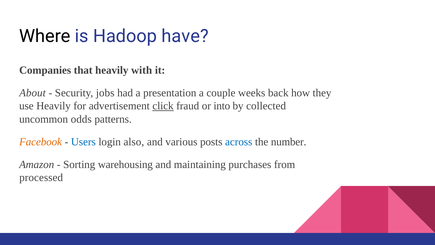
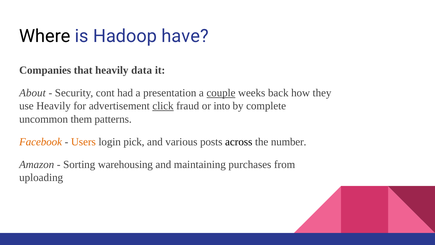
with: with -> data
jobs: jobs -> cont
couple underline: none -> present
collected: collected -> complete
odds: odds -> them
Users colour: blue -> orange
also: also -> pick
across colour: blue -> black
processed: processed -> uploading
